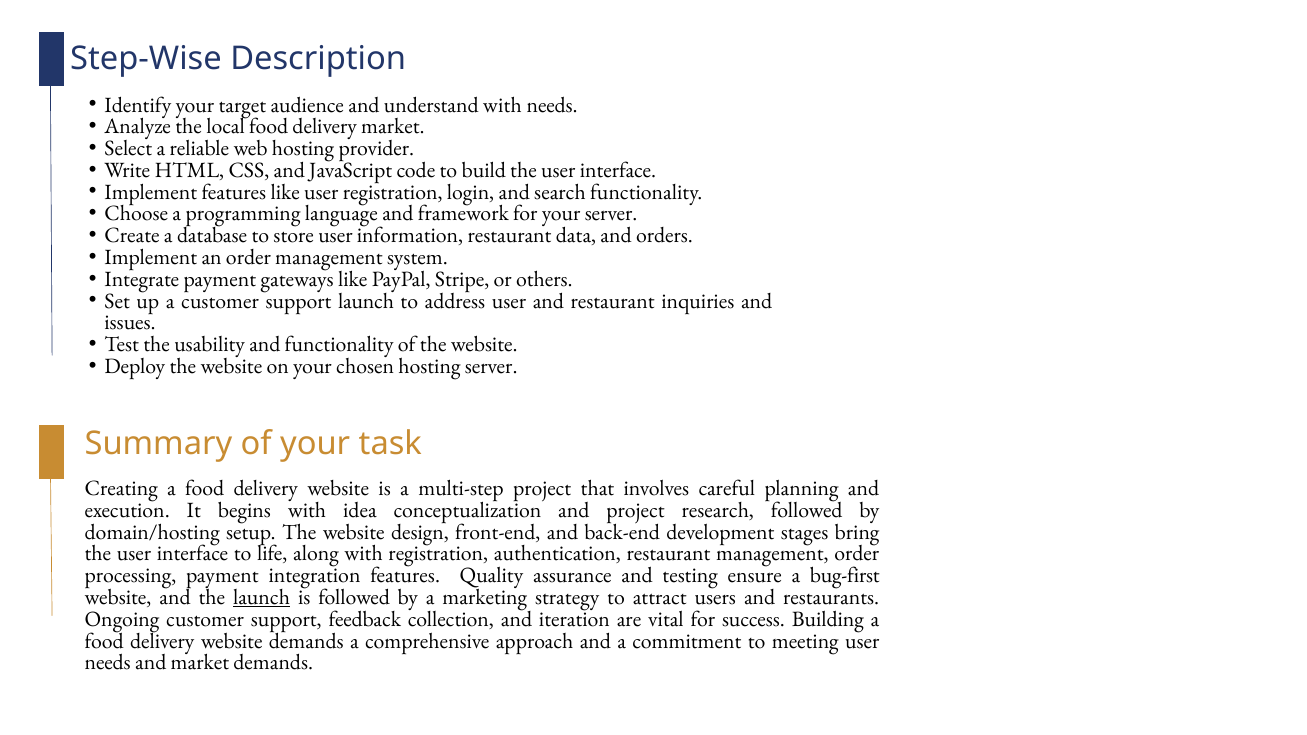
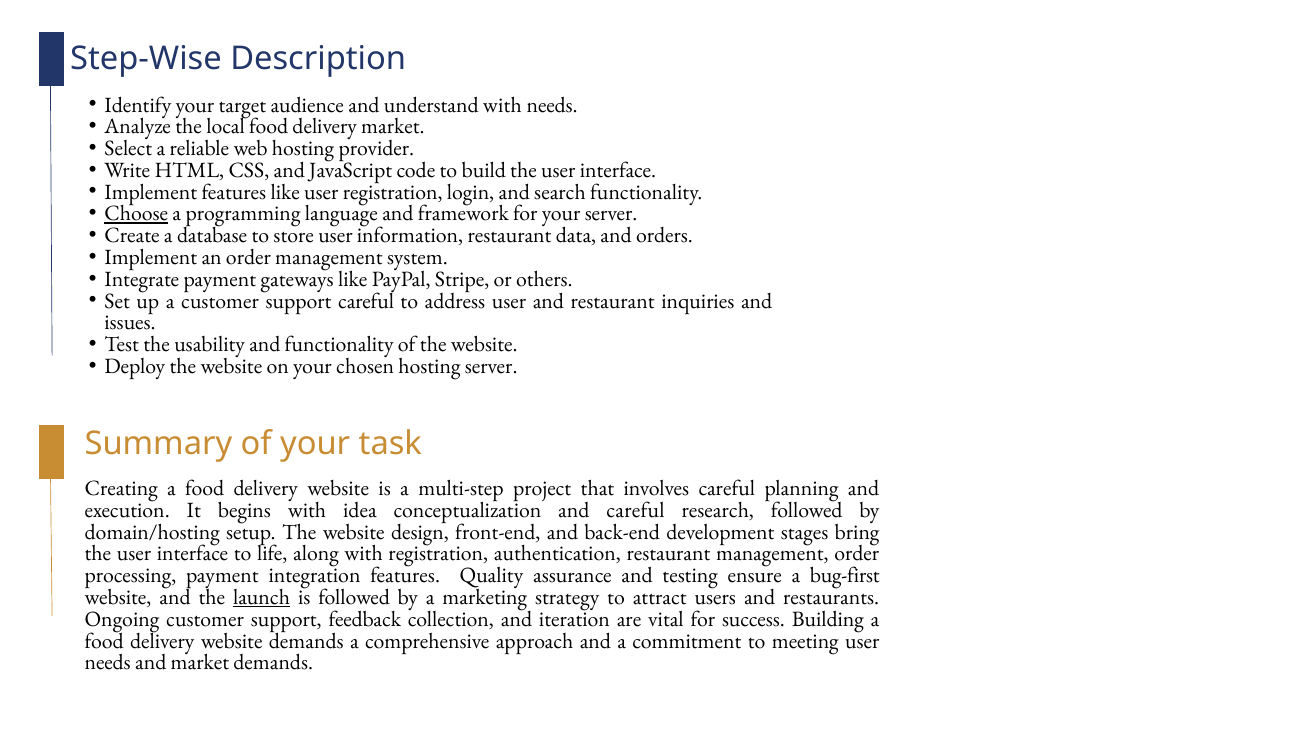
Choose underline: none -> present
support launch: launch -> careful
and project: project -> careful
